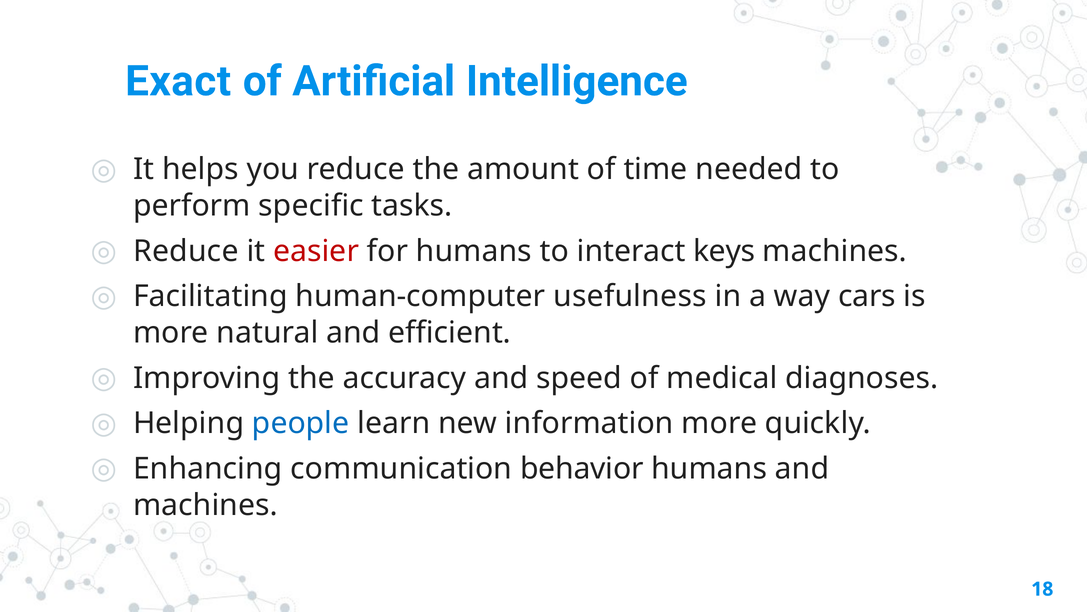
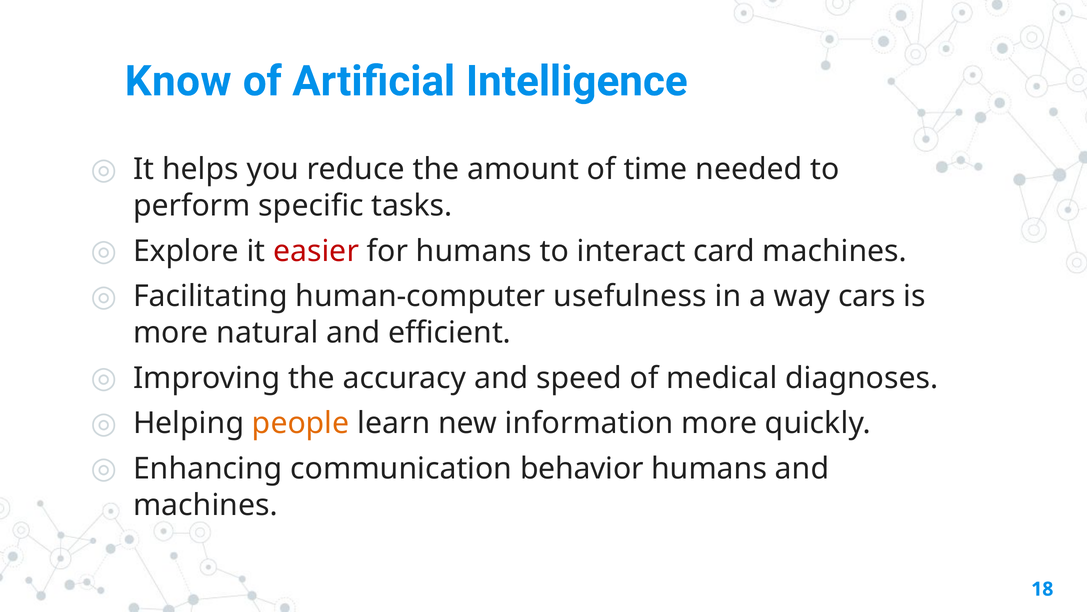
Exact: Exact -> Know
Reduce at (186, 251): Reduce -> Explore
keys: keys -> card
people colour: blue -> orange
